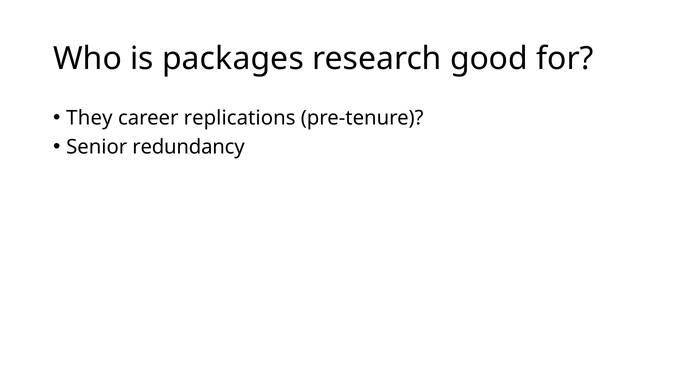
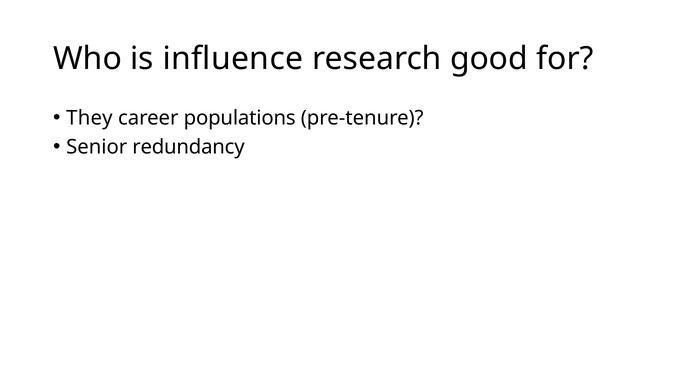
packages: packages -> influence
replications: replications -> populations
